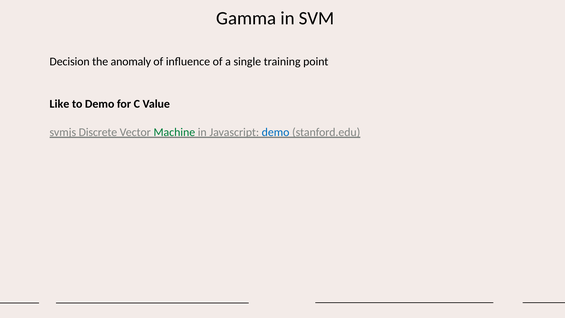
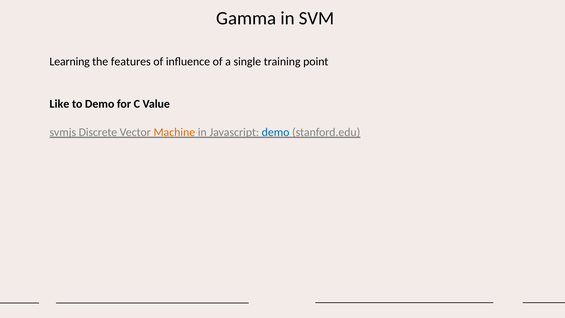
Decision: Decision -> Learning
anomaly: anomaly -> features
Machine colour: green -> orange
